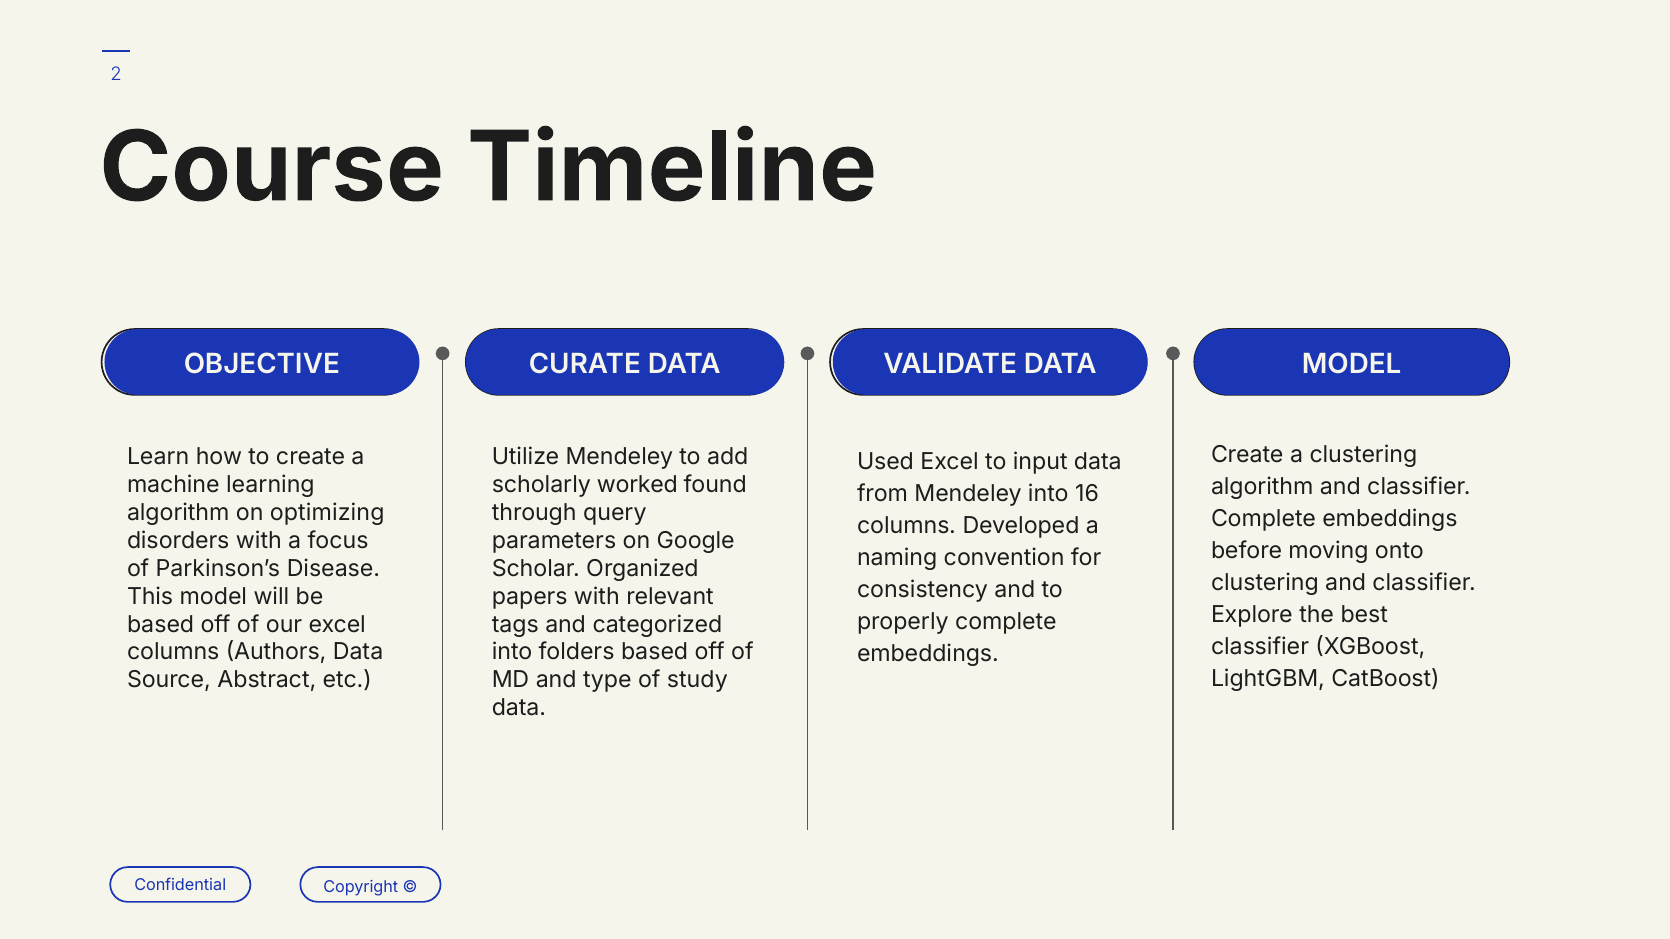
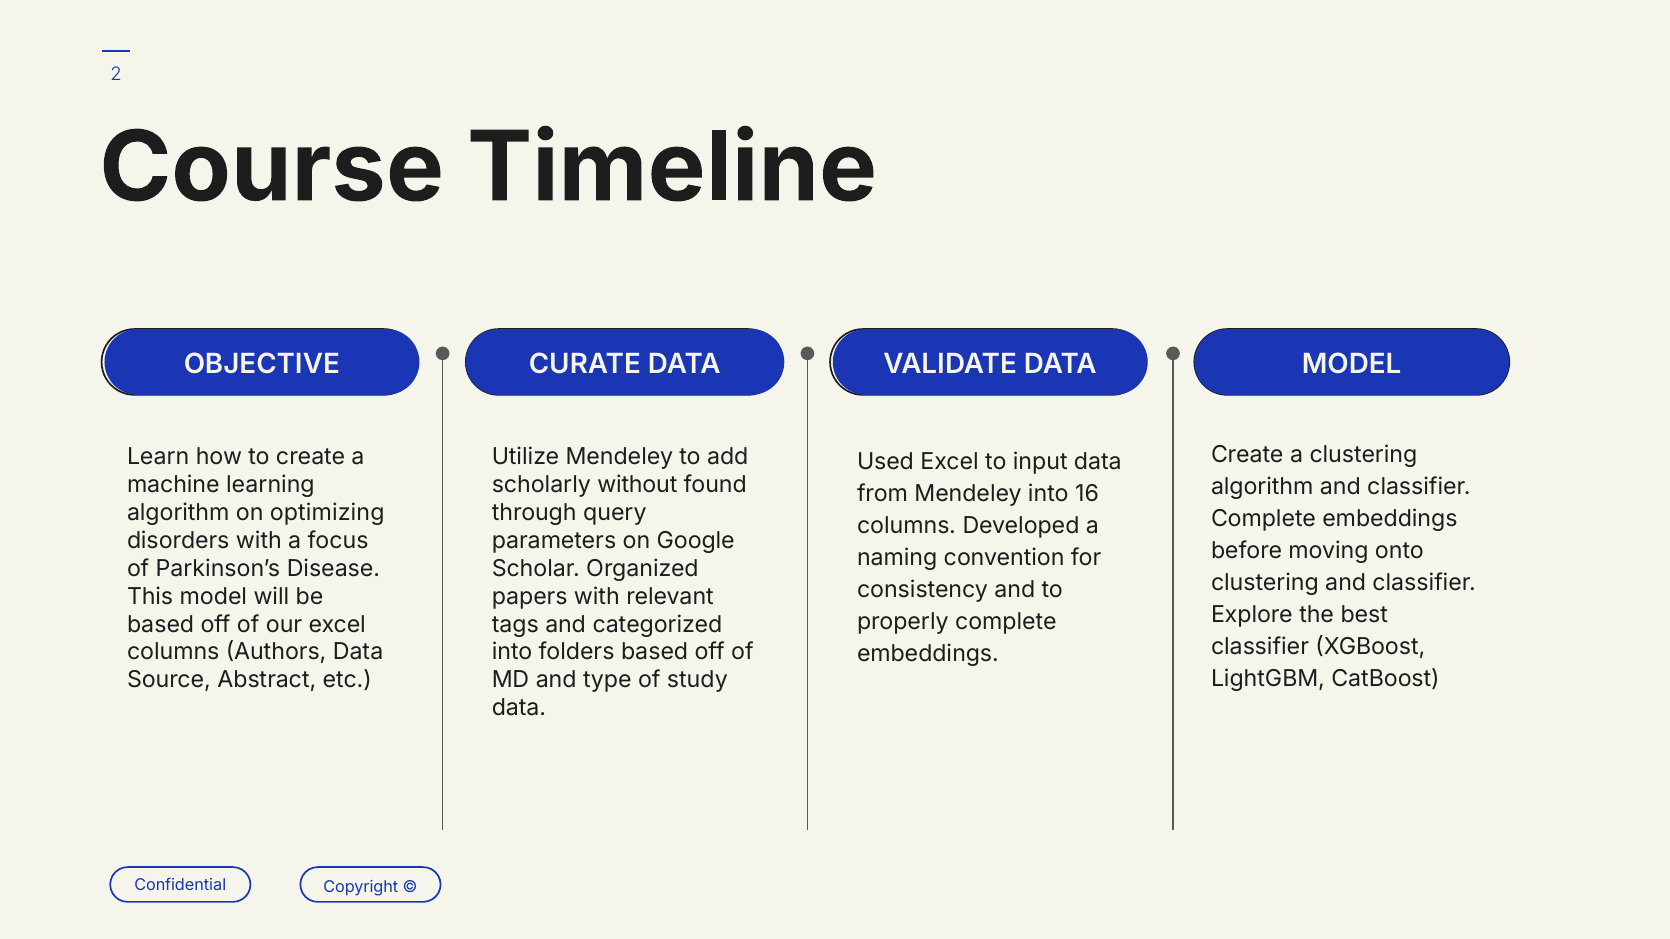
worked: worked -> without
